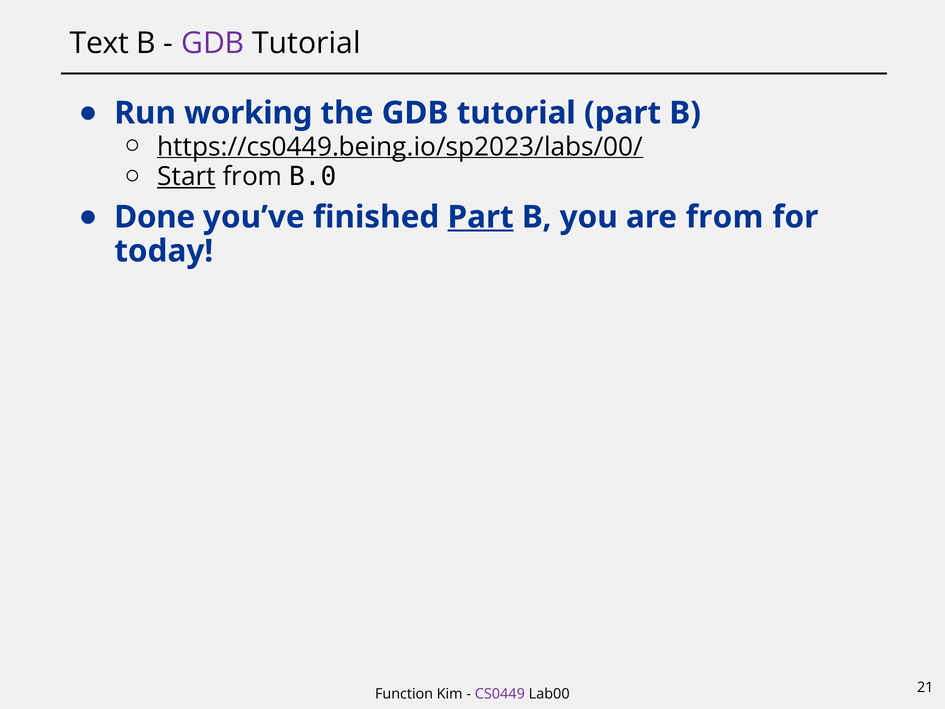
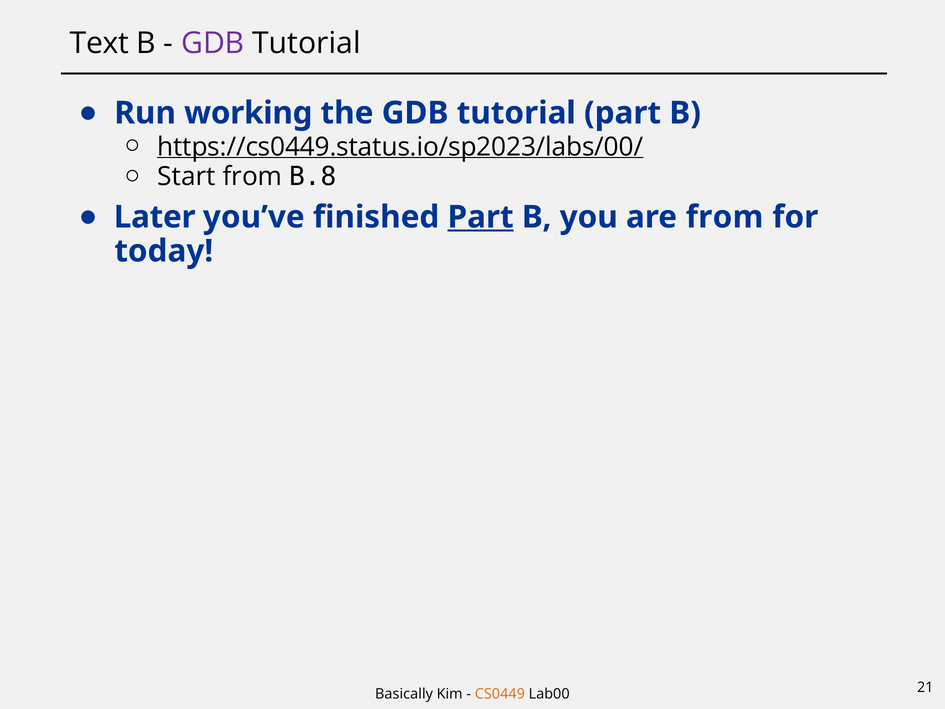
https://cs0449.being.io/sp2023/labs/00/: https://cs0449.being.io/sp2023/labs/00/ -> https://cs0449.status.io/sp2023/labs/00/
Start underline: present -> none
B.0: B.0 -> B.8
Done: Done -> Later
Function: Function -> Basically
CS0449 colour: purple -> orange
